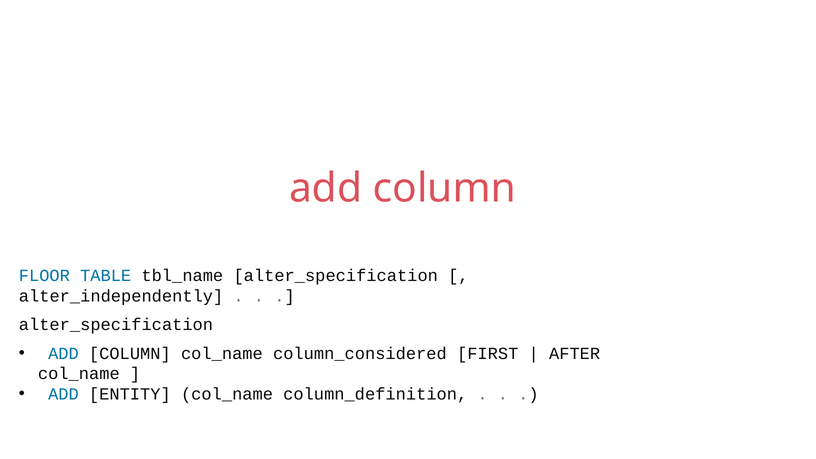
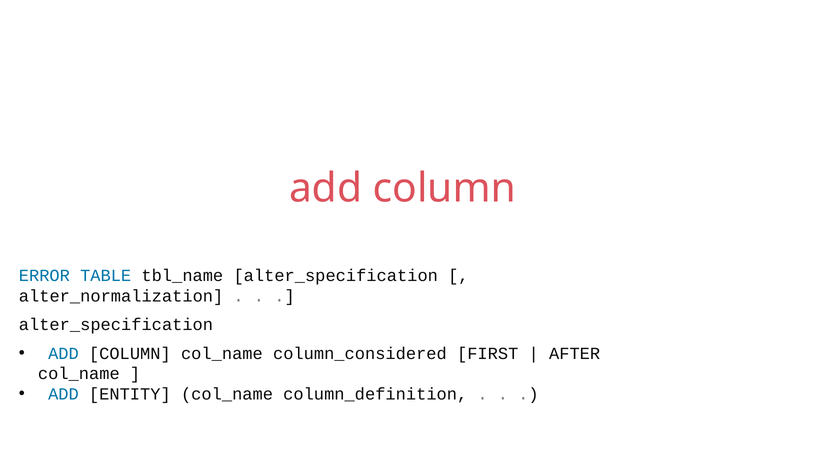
FLOOR: FLOOR -> ERROR
alter_independently: alter_independently -> alter_normalization
